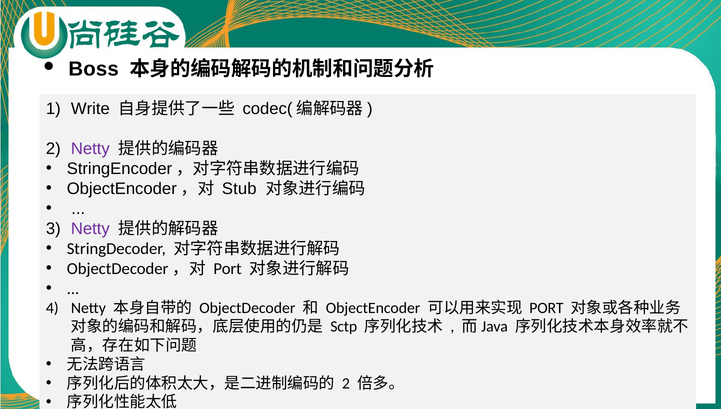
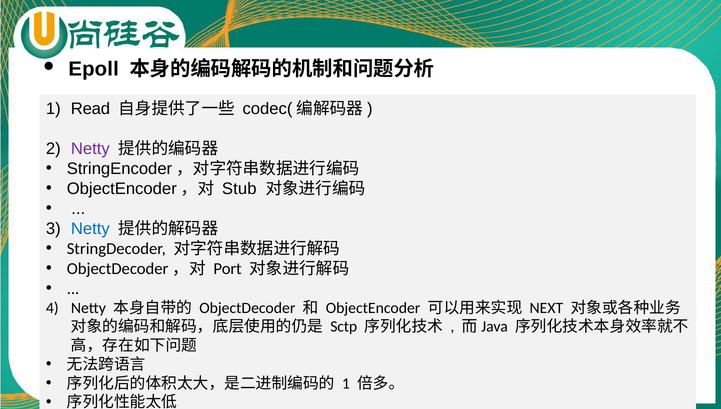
Boss: Boss -> Epoll
Write: Write -> Read
Netty at (90, 229) colour: purple -> blue
PORT at (546, 308): PORT -> NEXT
2 at (346, 383): 2 -> 1
